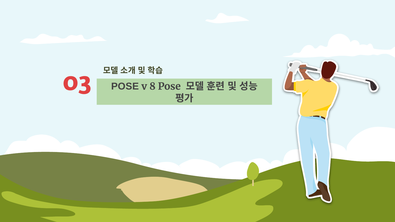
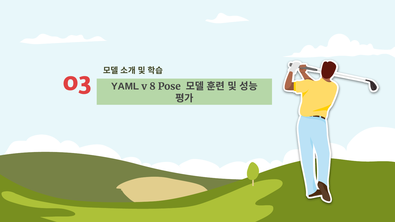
03 POSE: POSE -> YAML
